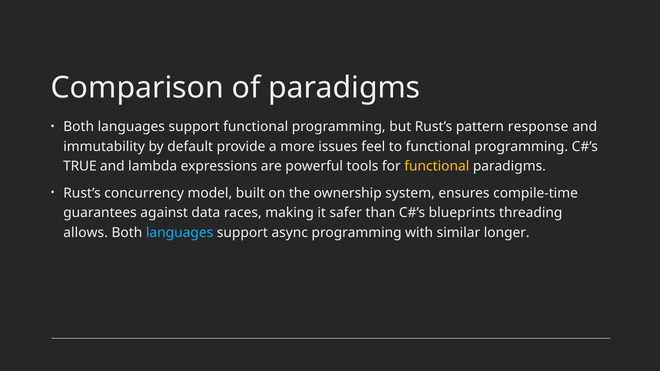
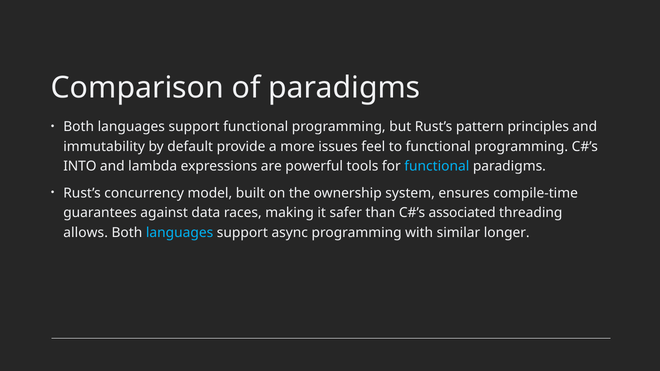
response: response -> principles
TRUE: TRUE -> INTO
functional at (437, 166) colour: yellow -> light blue
blueprints: blueprints -> associated
